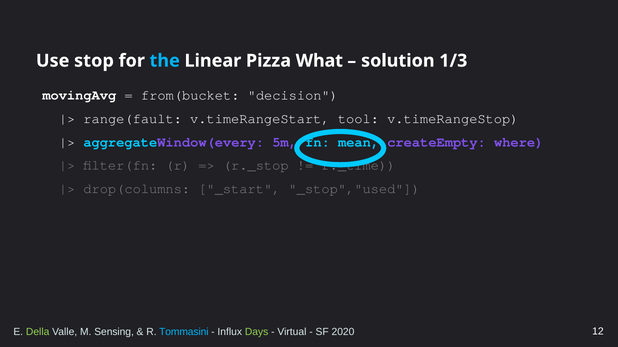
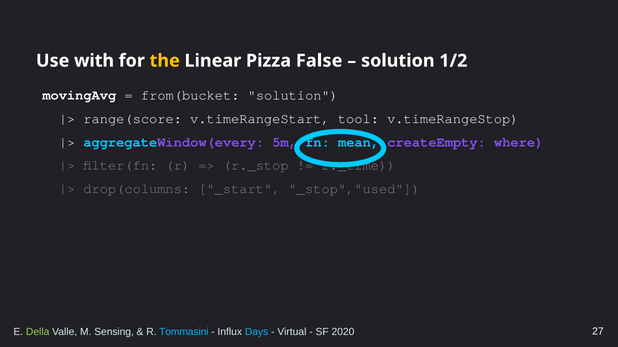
stop: stop -> with
the colour: light blue -> yellow
What: What -> False
1/3: 1/3 -> 1/2
from(bucket decision: decision -> solution
range(fault: range(fault -> range(score
Days colour: light green -> light blue
12: 12 -> 27
